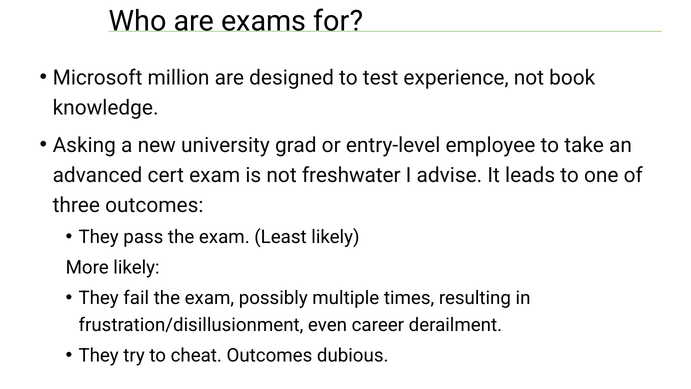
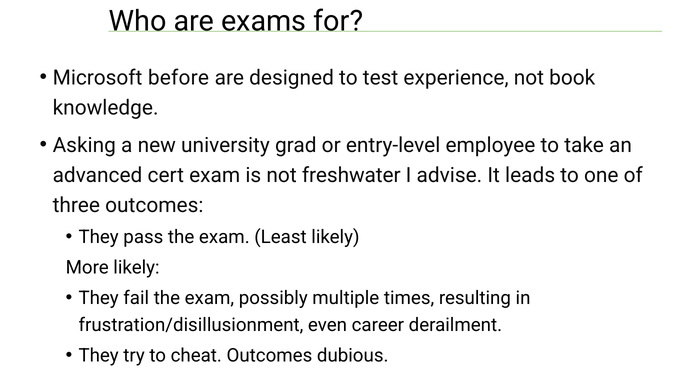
million: million -> before
